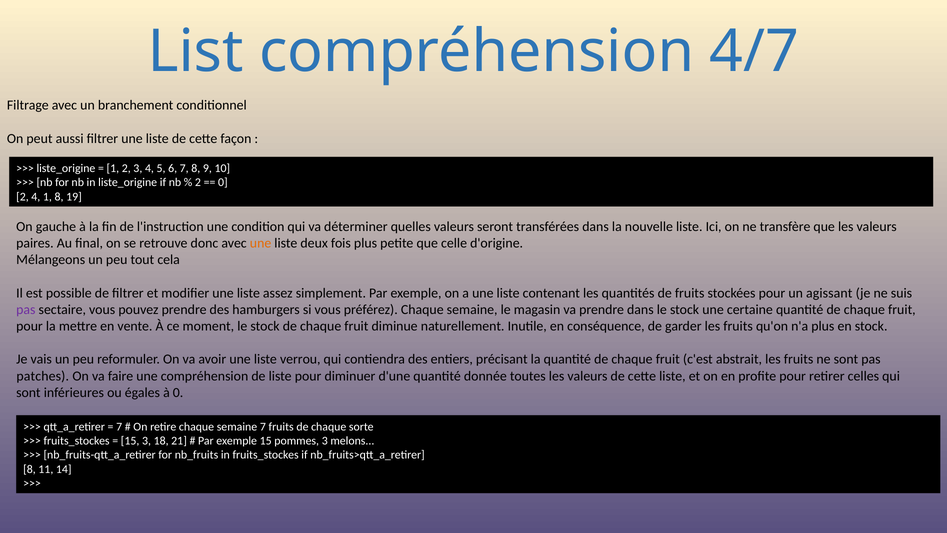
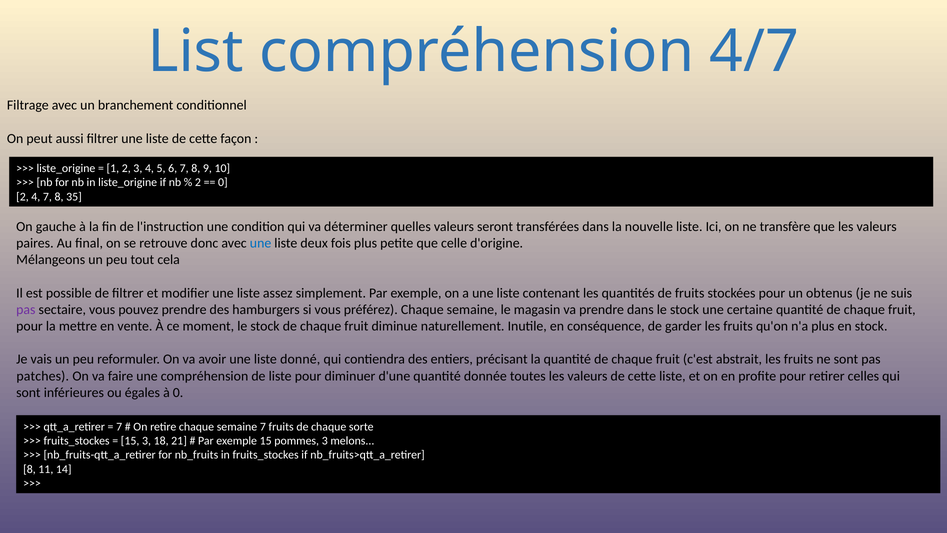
4 1: 1 -> 7
19: 19 -> 35
une at (261, 243) colour: orange -> blue
agissant: agissant -> obtenus
verrou: verrou -> donné
